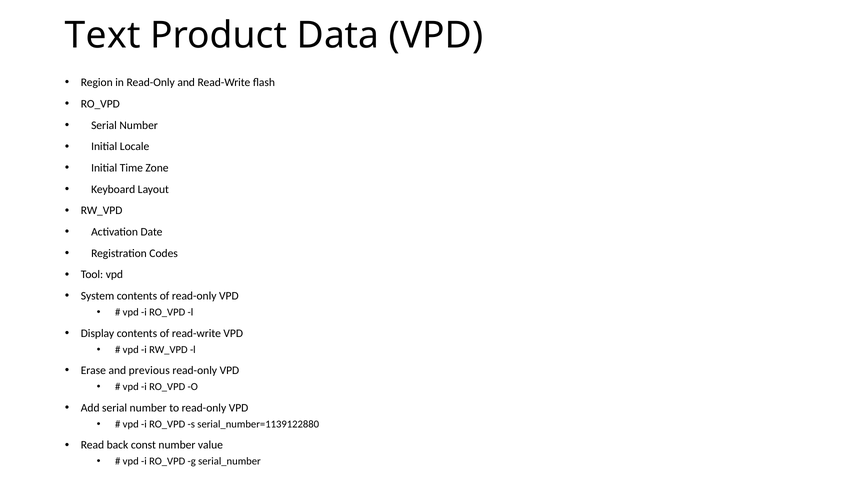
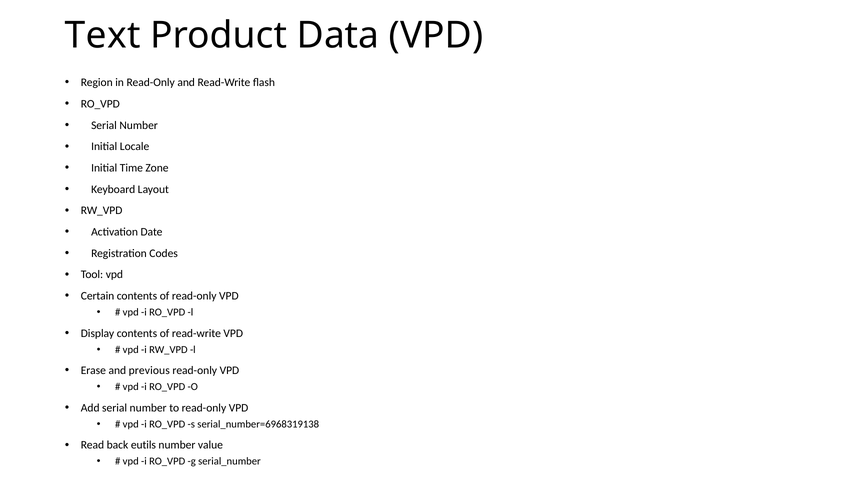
System: System -> Certain
serial_number=1139122880: serial_number=1139122880 -> serial_number=6968319138
const: const -> eutils
